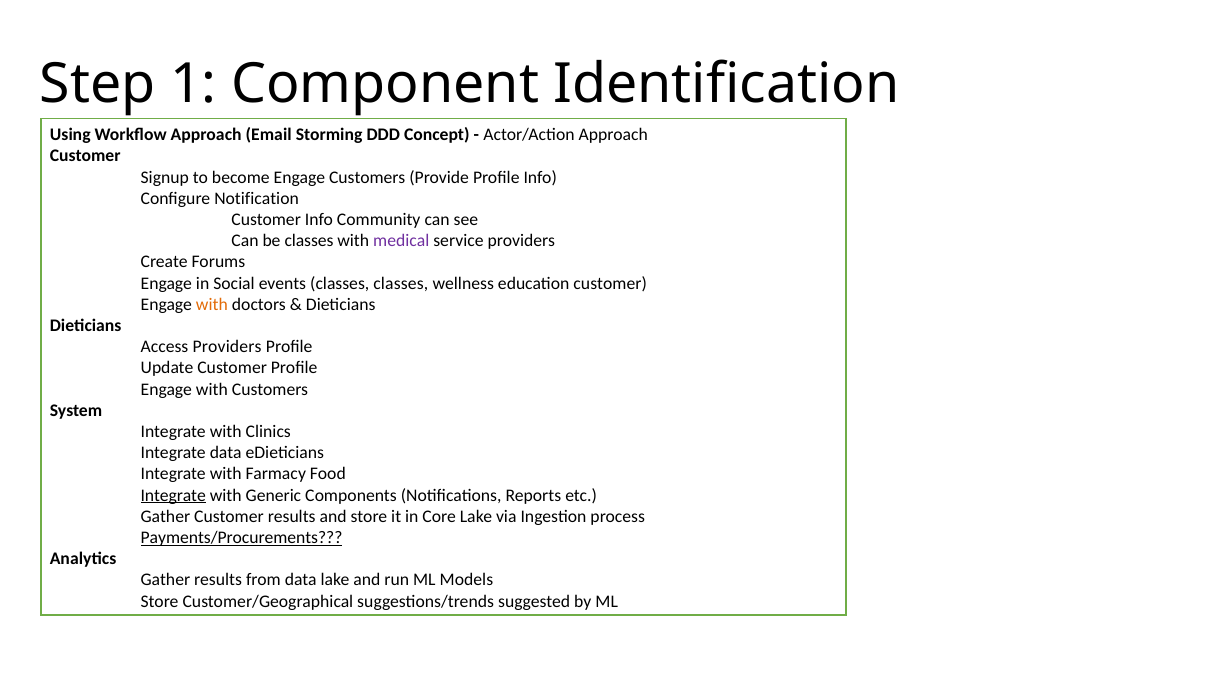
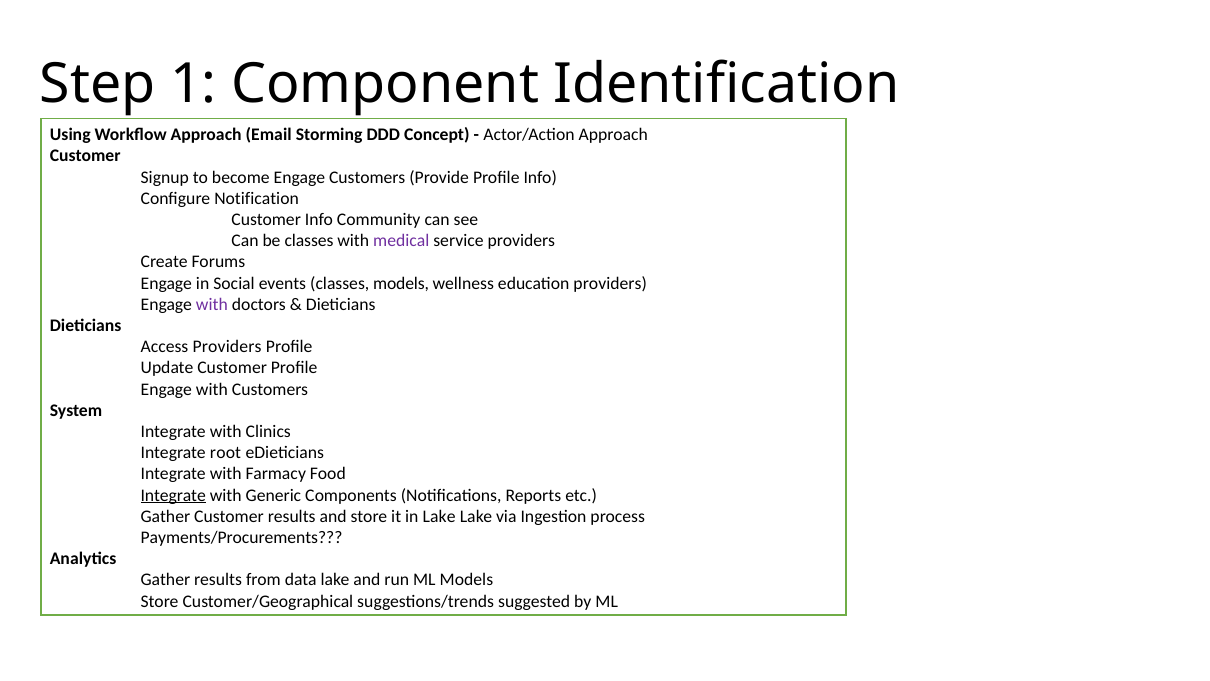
classes classes: classes -> models
education customer: customer -> providers
with at (212, 304) colour: orange -> purple
Integrate data: data -> root
in Core: Core -> Lake
Payments/Procurements underline: present -> none
